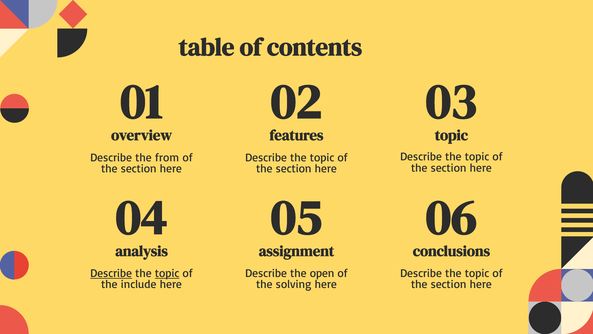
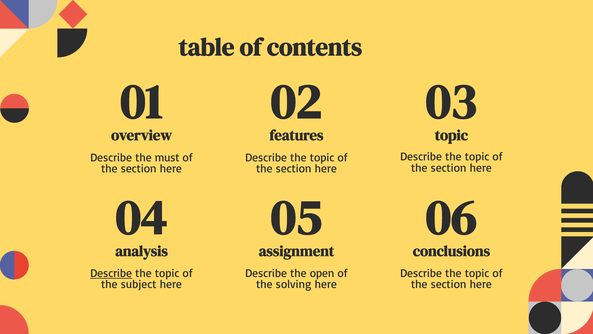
from: from -> must
topic at (167, 273) underline: present -> none
include: include -> subject
